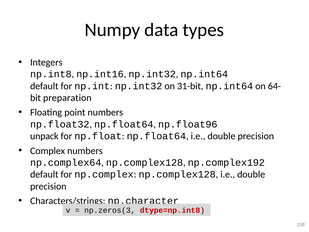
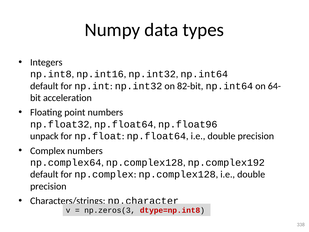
31-bit: 31-bit -> 82-bit
preparation: preparation -> acceleration
